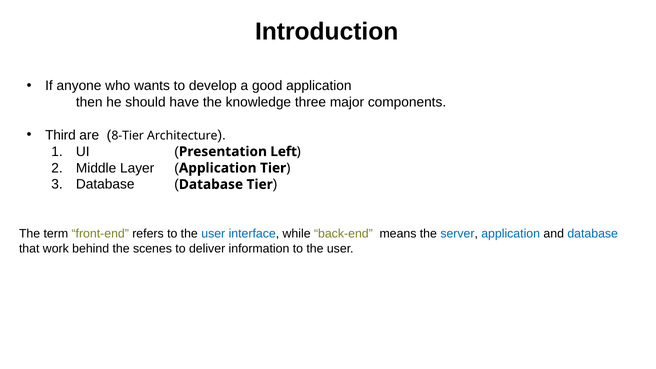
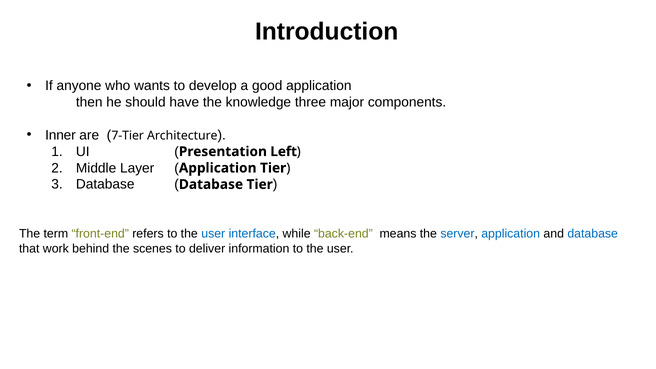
Third: Third -> Inner
8-Tier: 8-Tier -> 7-Tier
